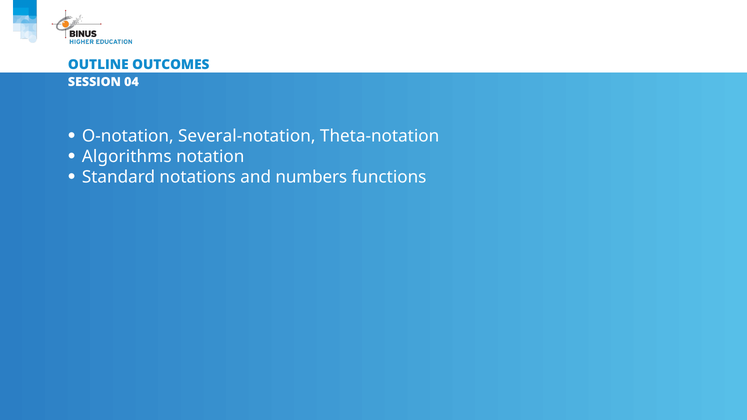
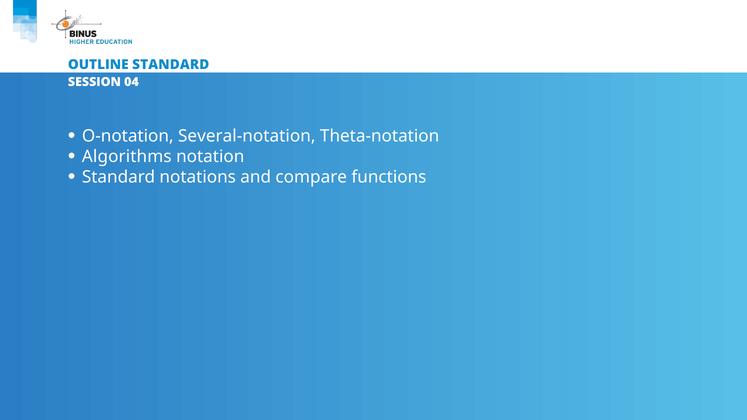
OUTLINE OUTCOMES: OUTCOMES -> STANDARD
numbers: numbers -> compare
